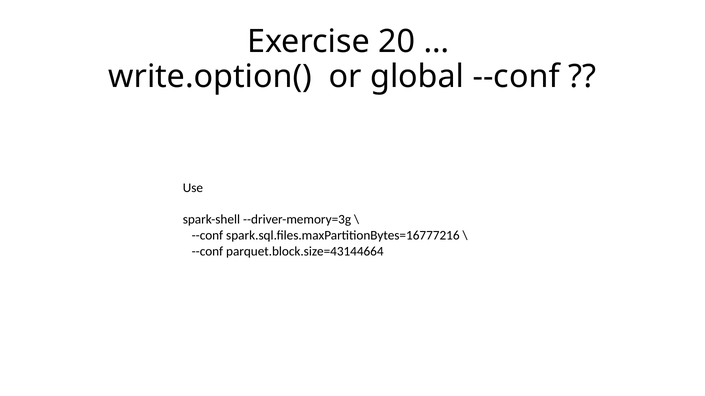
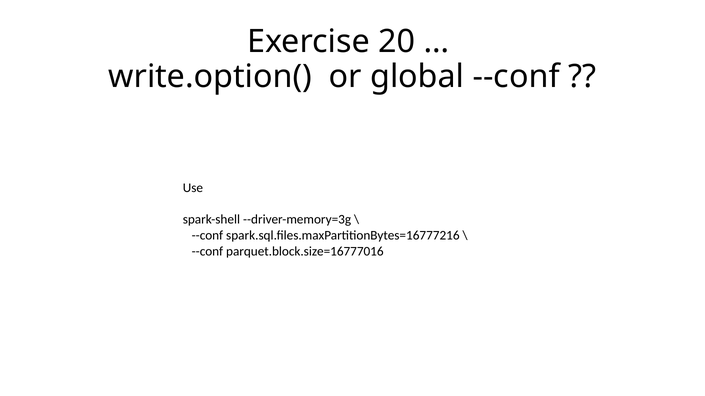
parquet.block.size=43144664: parquet.block.size=43144664 -> parquet.block.size=16777016
